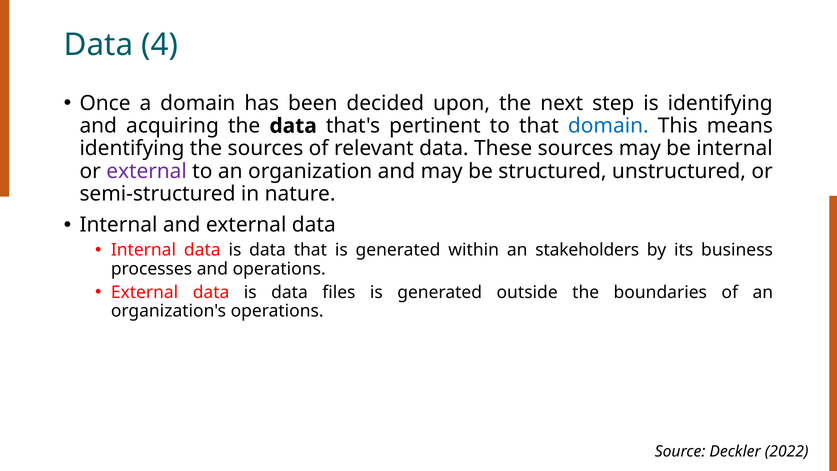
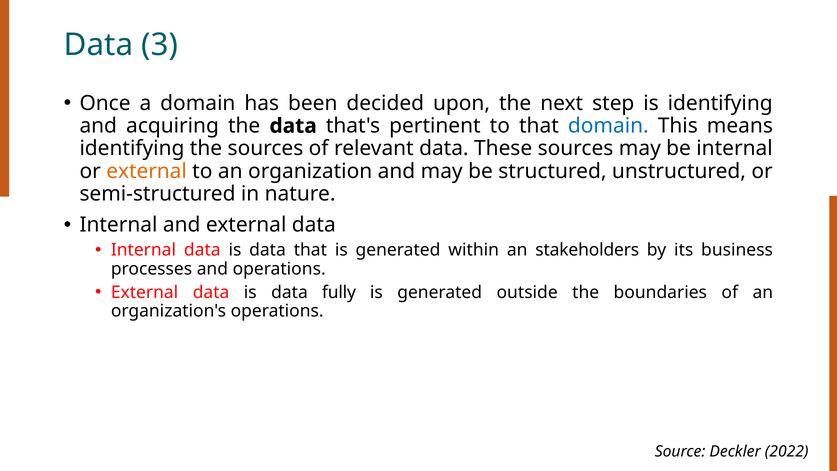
4: 4 -> 3
external at (147, 171) colour: purple -> orange
files: files -> fully
